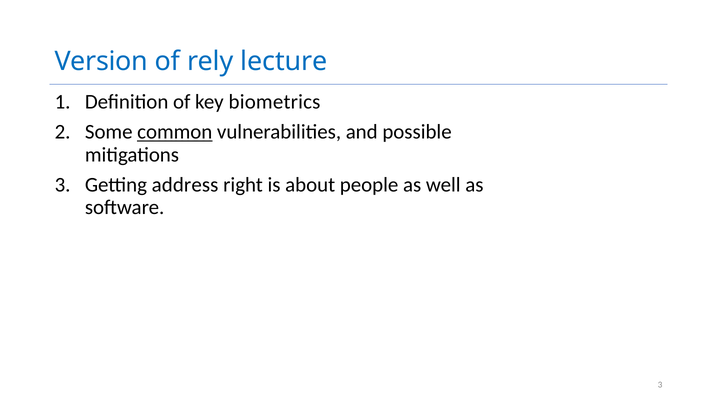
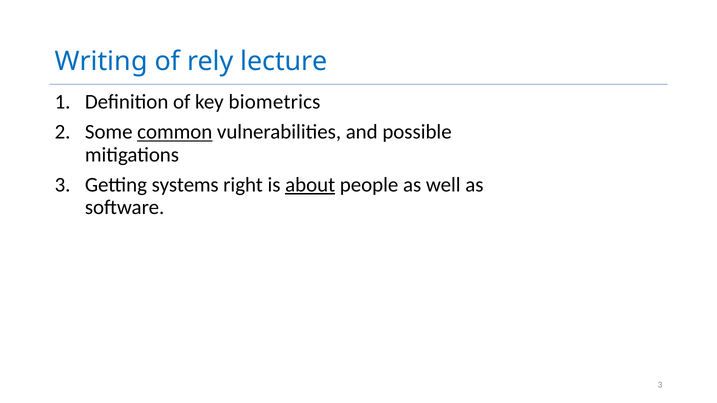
Version: Version -> Writing
address: address -> systems
about underline: none -> present
